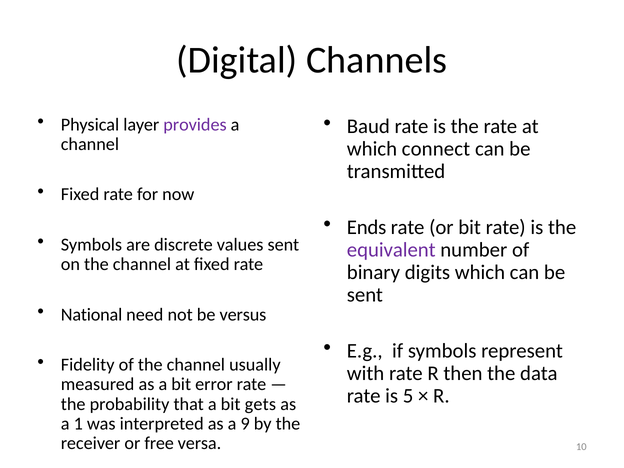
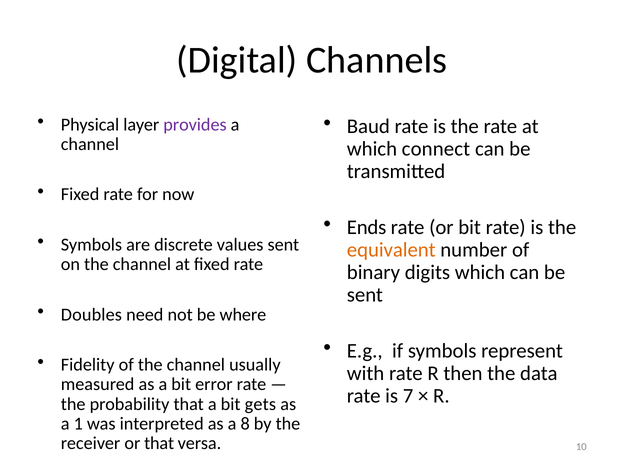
equivalent colour: purple -> orange
National: National -> Doubles
versus: versus -> where
5: 5 -> 7
9: 9 -> 8
or free: free -> that
